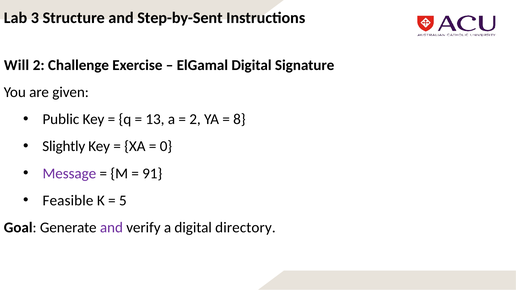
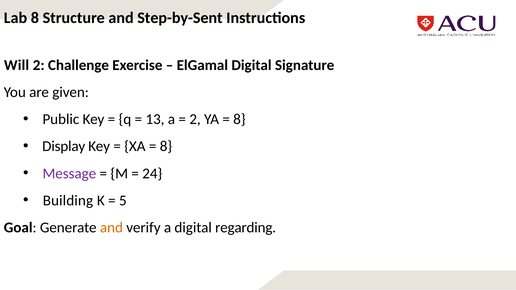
Lab 3: 3 -> 8
Slightly: Slightly -> Display
0 at (166, 146): 0 -> 8
91: 91 -> 24
Feasible: Feasible -> Building
and at (111, 228) colour: purple -> orange
directory: directory -> regarding
